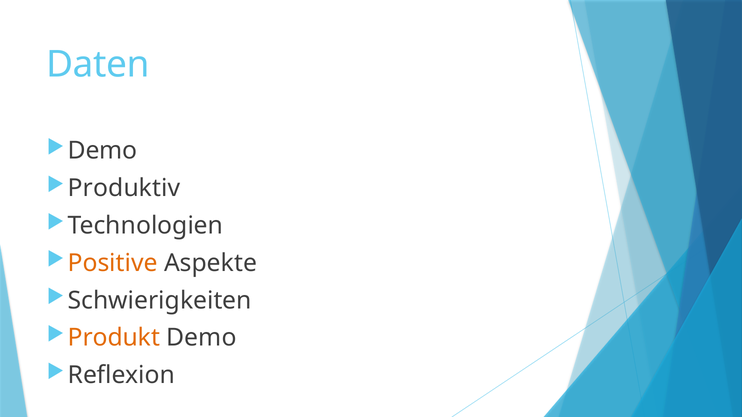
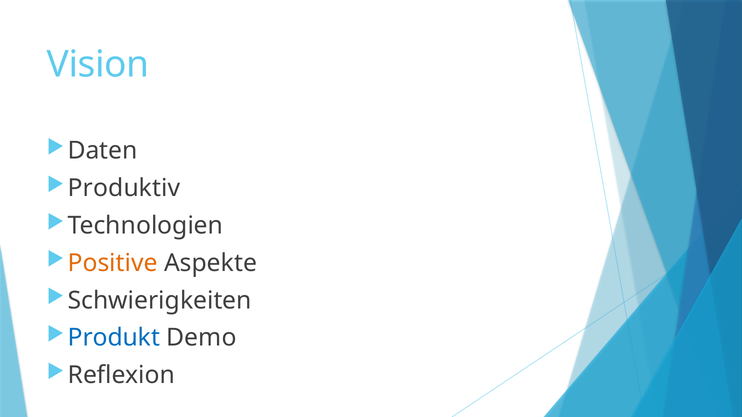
Daten: Daten -> Vision
Demo at (103, 151): Demo -> Daten
Produkt colour: orange -> blue
